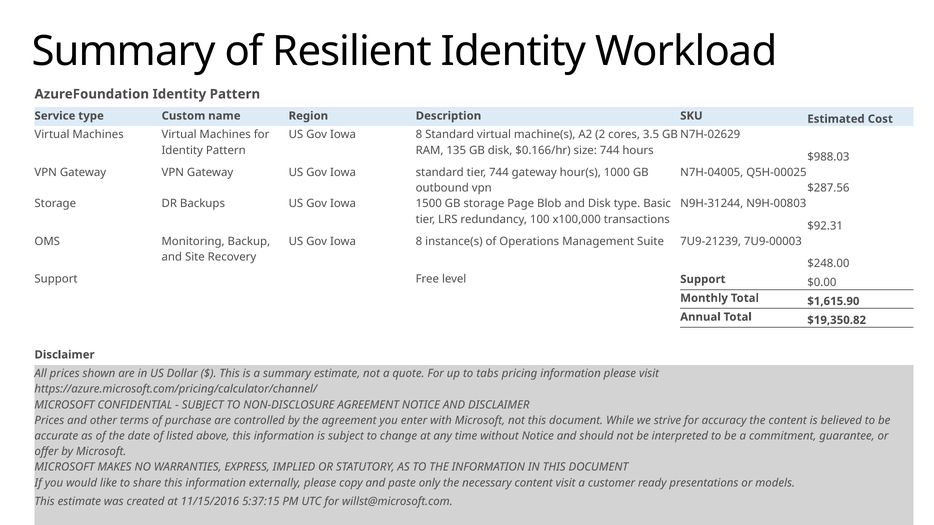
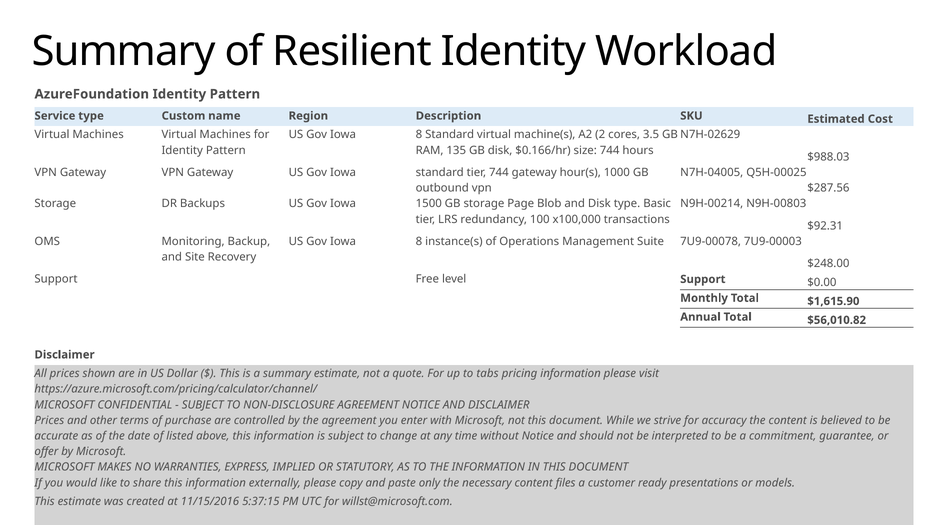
N9H-31244: N9H-31244 -> N9H-00214
7U9-21239: 7U9-21239 -> 7U9-00078
$19,350.82: $19,350.82 -> $56,010.82
content visit: visit -> files
